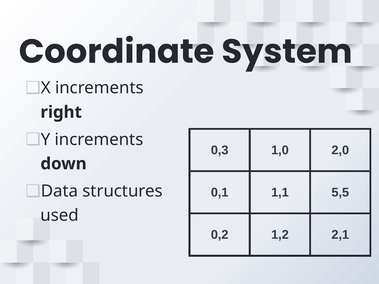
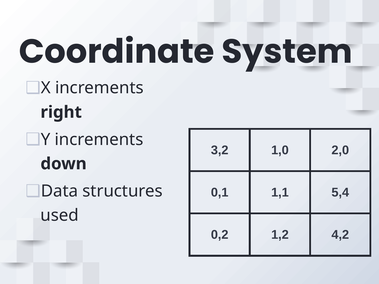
0,3: 0,3 -> 3,2
5,5: 5,5 -> 5,4
2,1: 2,1 -> 4,2
